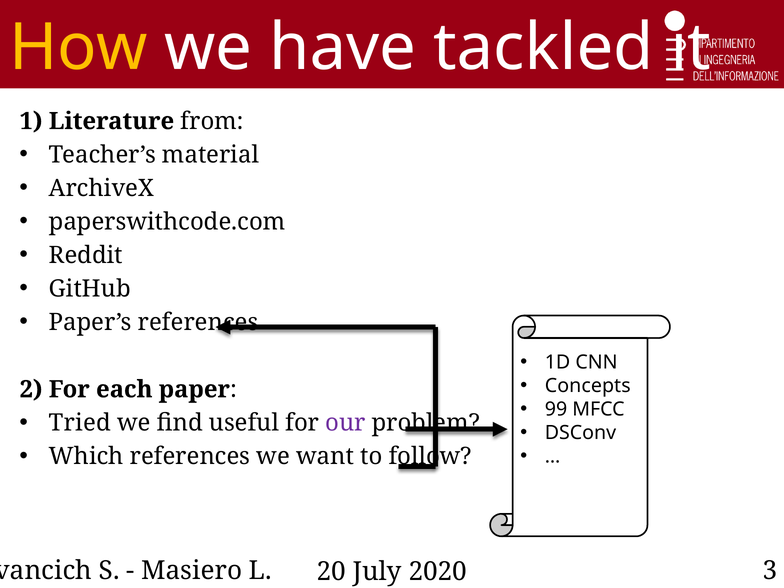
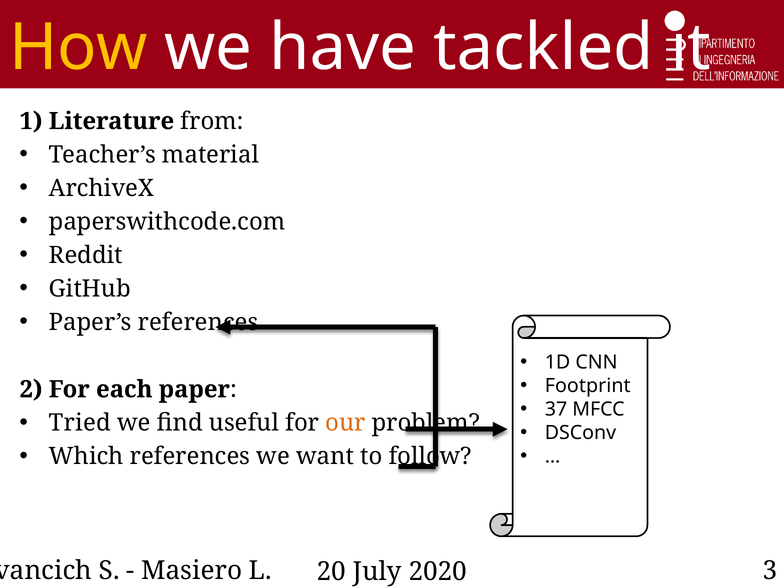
Concepts: Concepts -> Footprint
99: 99 -> 37
our colour: purple -> orange
